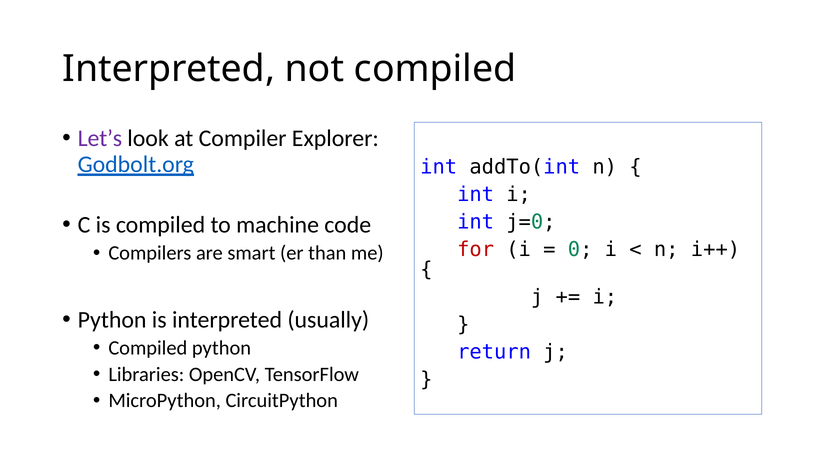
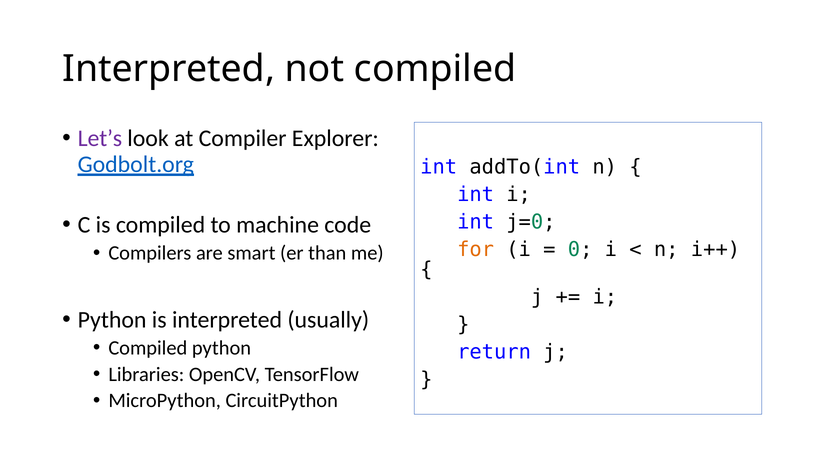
for colour: red -> orange
